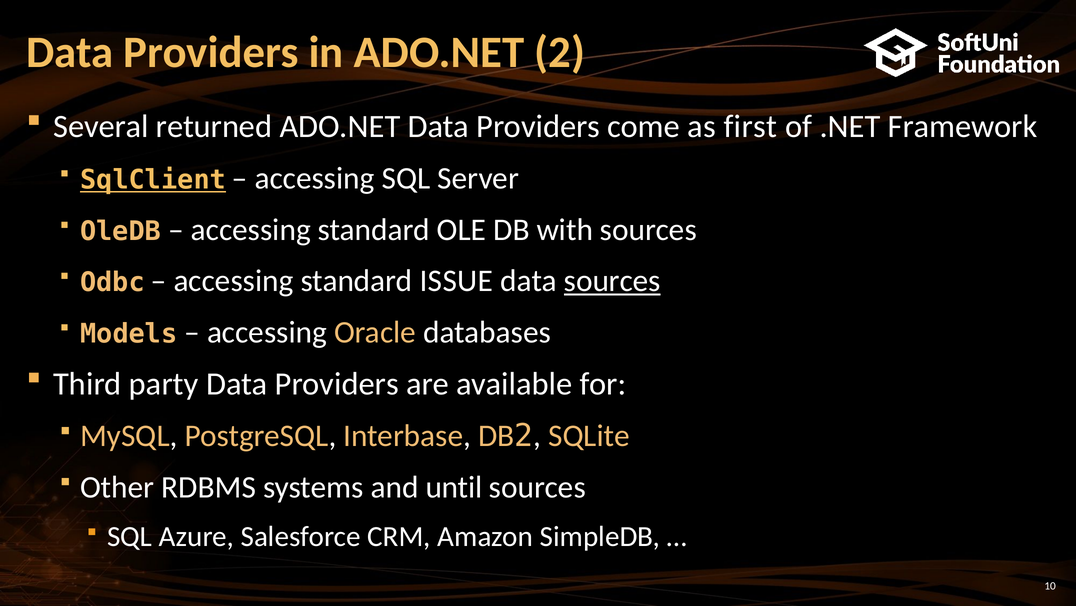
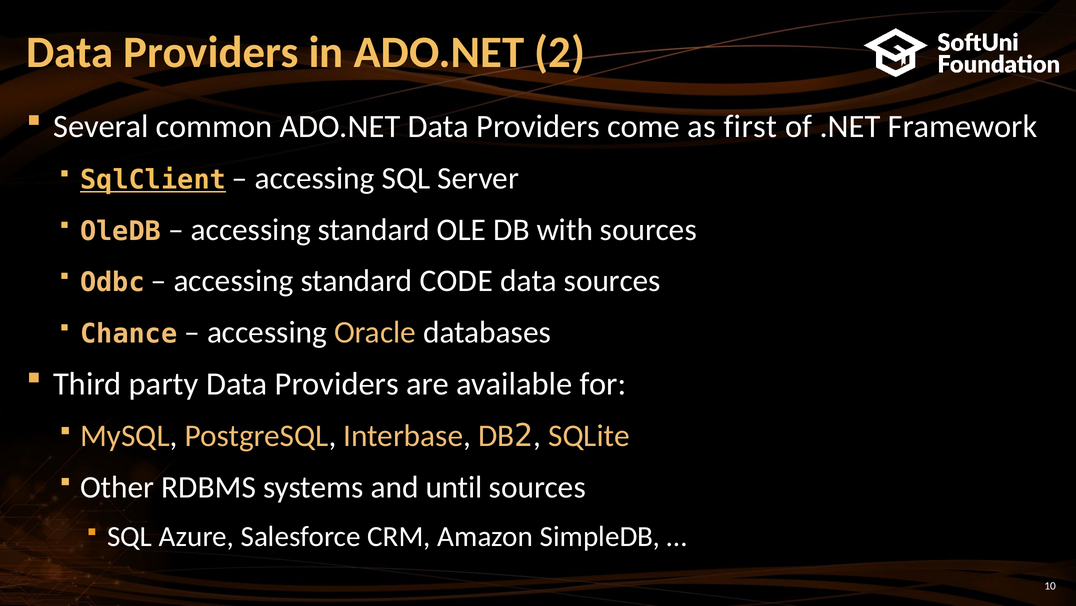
returned: returned -> common
ISSUE: ISSUE -> CODE
sources at (612, 281) underline: present -> none
Models: Models -> Chance
